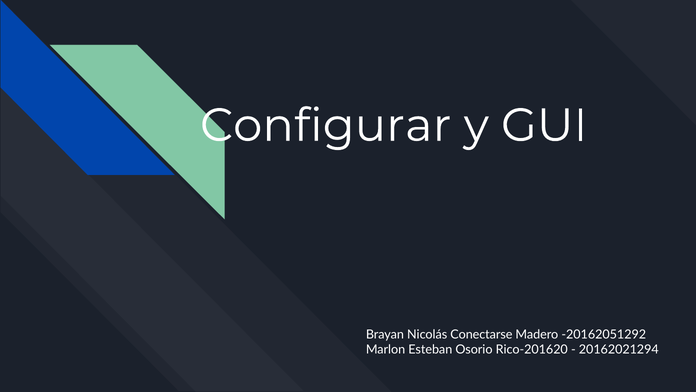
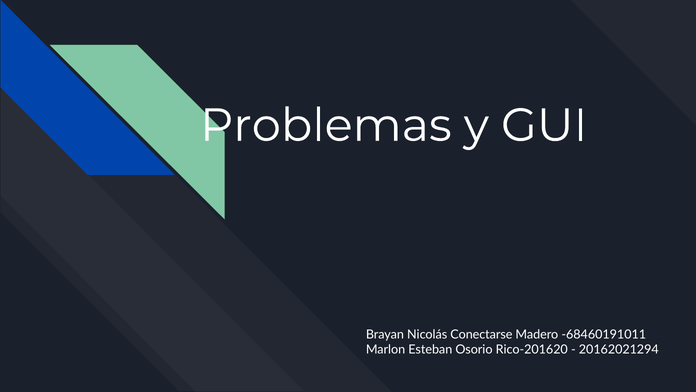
Configurar: Configurar -> Problemas
-20162051292: -20162051292 -> -68460191011
